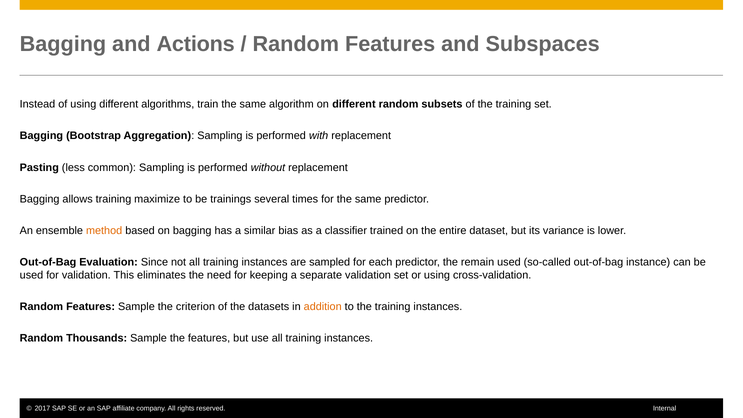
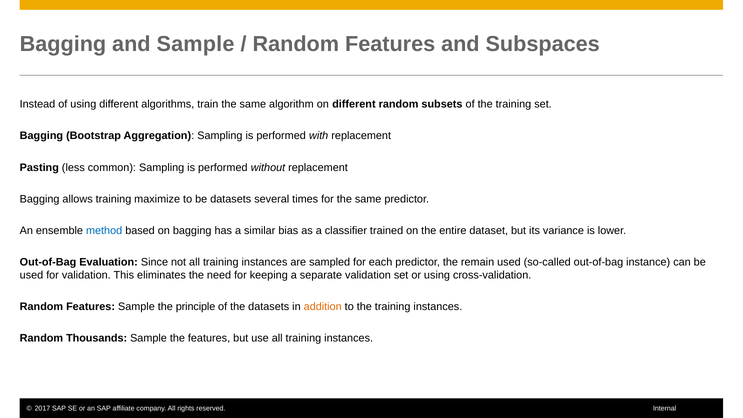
and Actions: Actions -> Sample
be trainings: trainings -> datasets
method colour: orange -> blue
criterion: criterion -> principle
